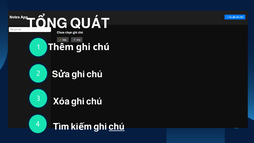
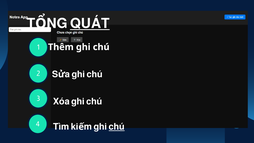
QUÁT underline: none -> present
